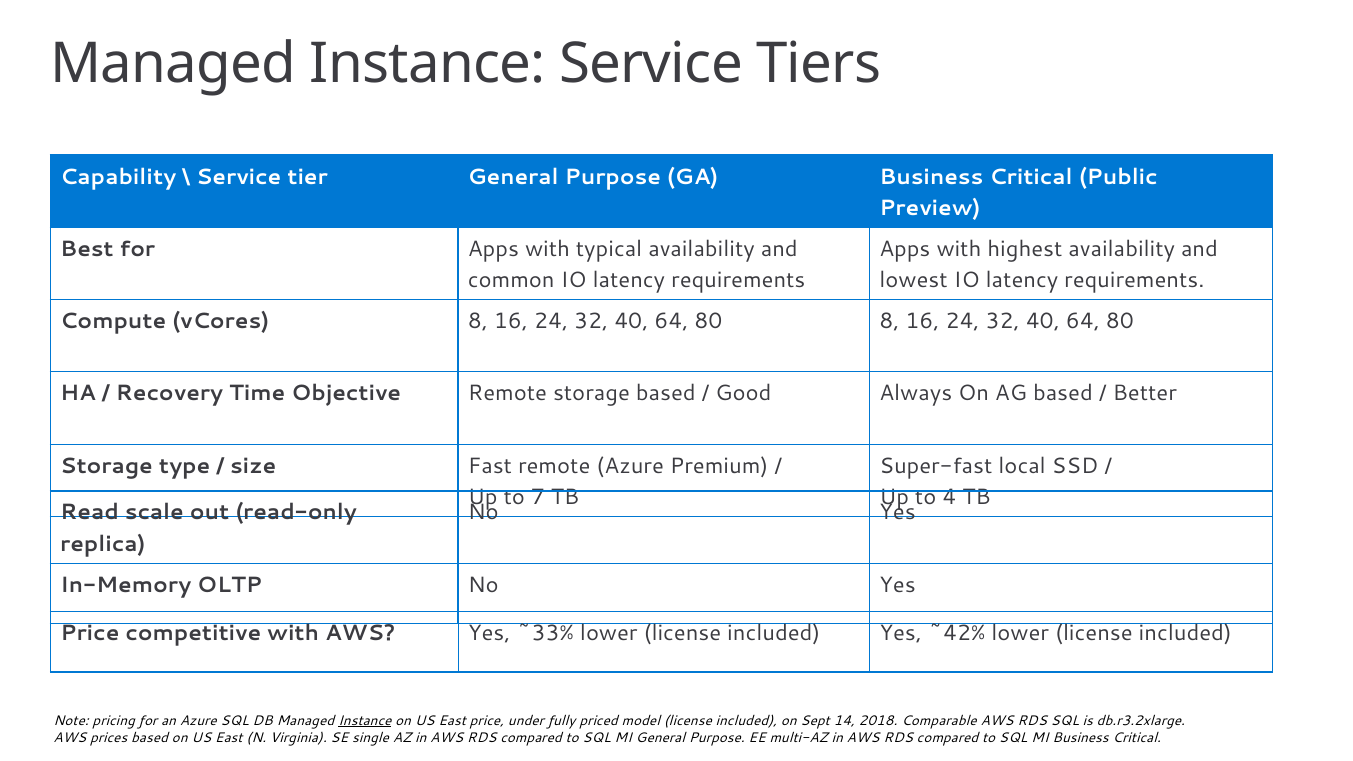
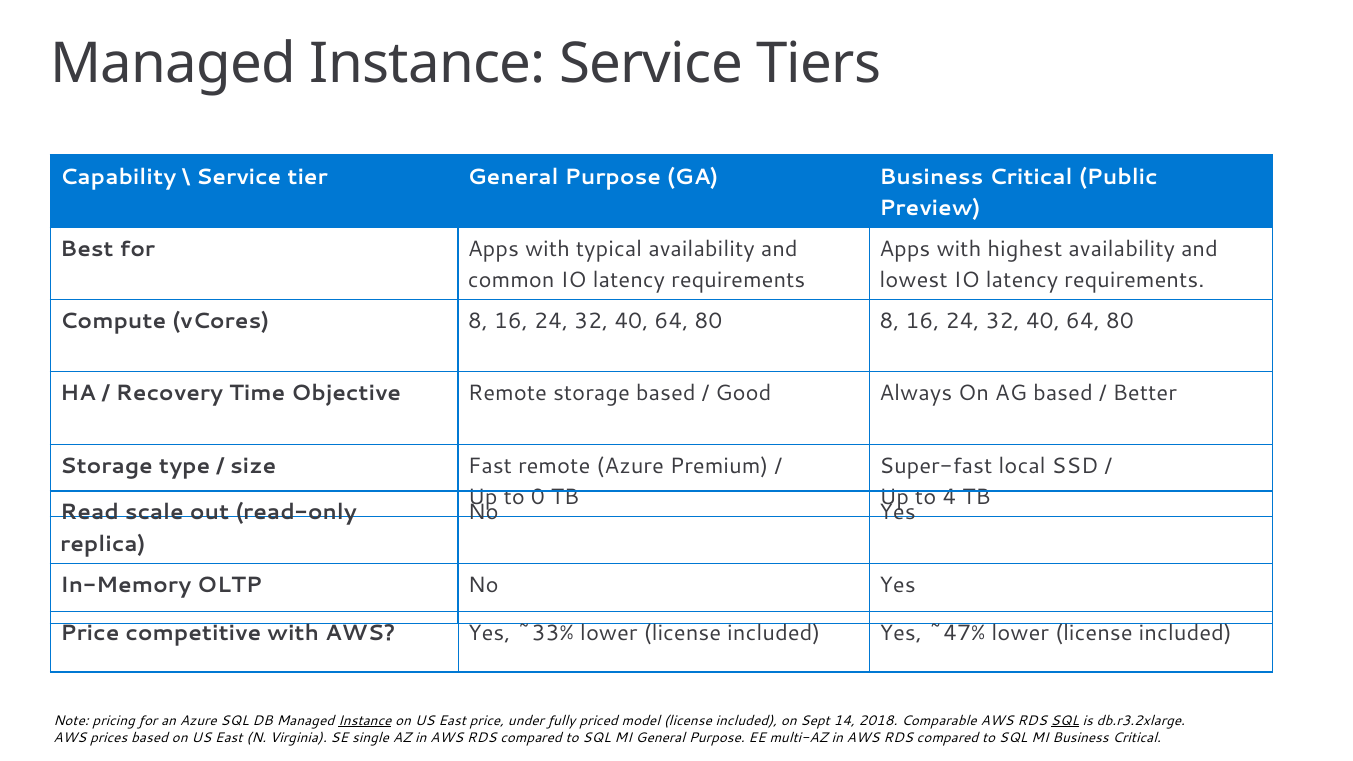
7: 7 -> 0
~42%: ~42% -> ~47%
SQL at (1065, 721) underline: none -> present
